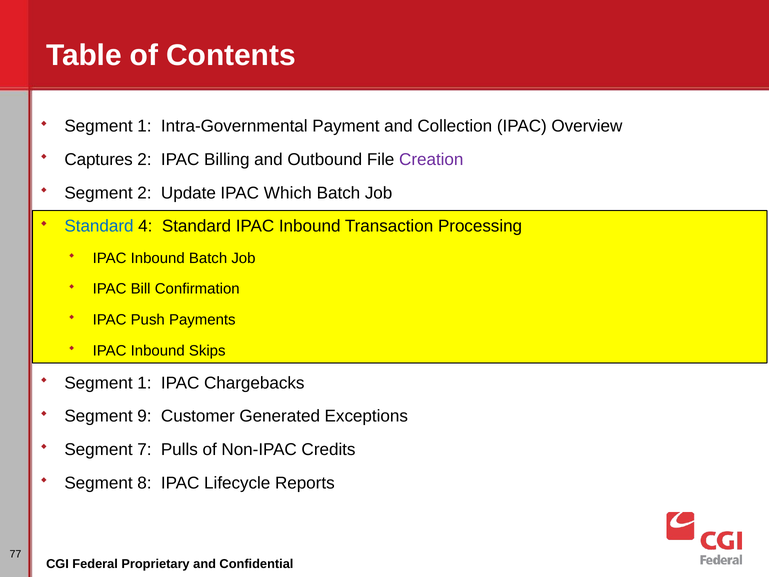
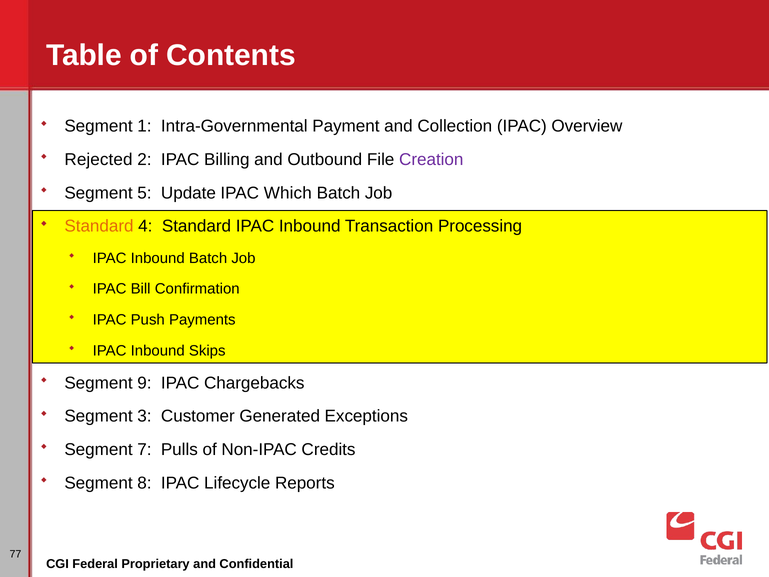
Captures: Captures -> Rejected
Segment 2: 2 -> 5
Standard at (99, 226) colour: blue -> orange
1 at (144, 383): 1 -> 9
9: 9 -> 3
